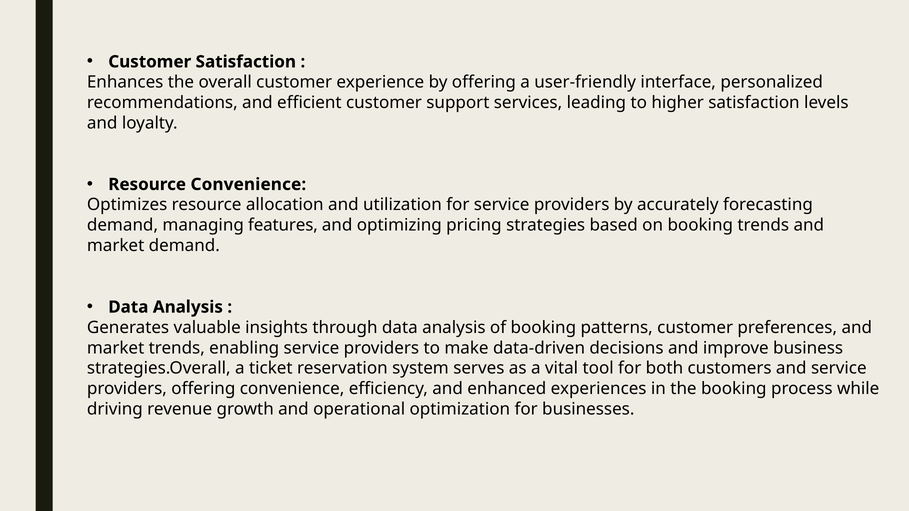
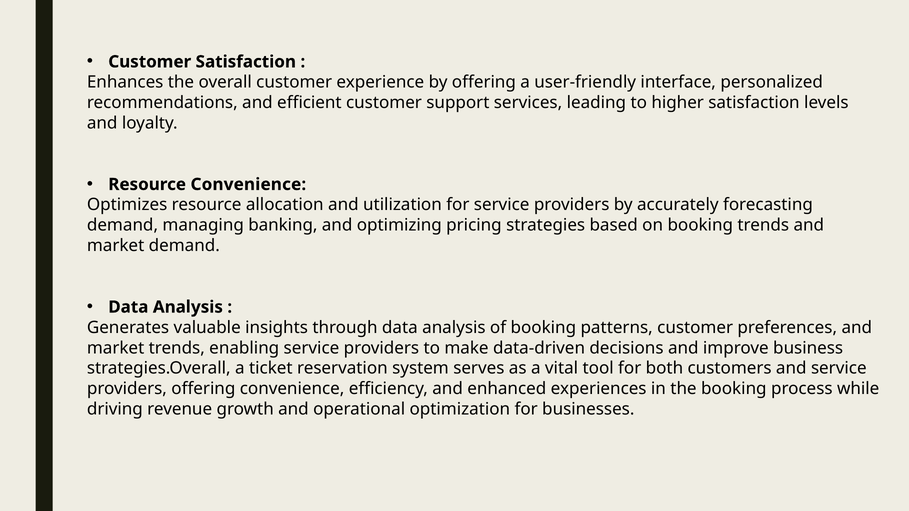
features: features -> banking
